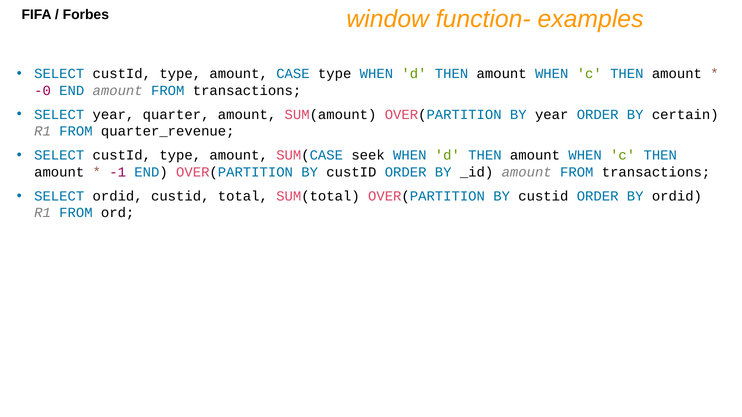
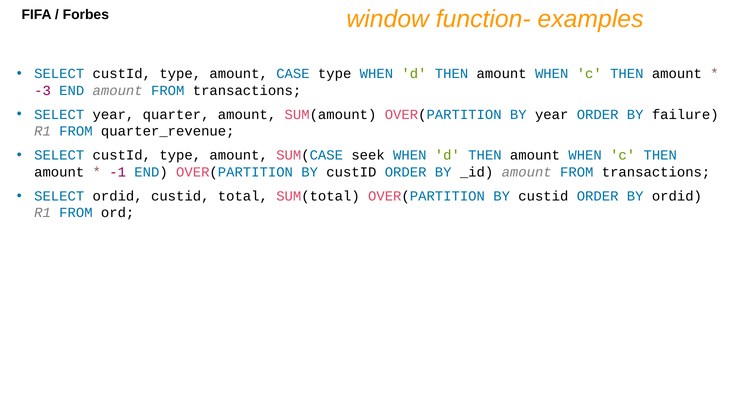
-0: -0 -> -3
certain: certain -> failure
